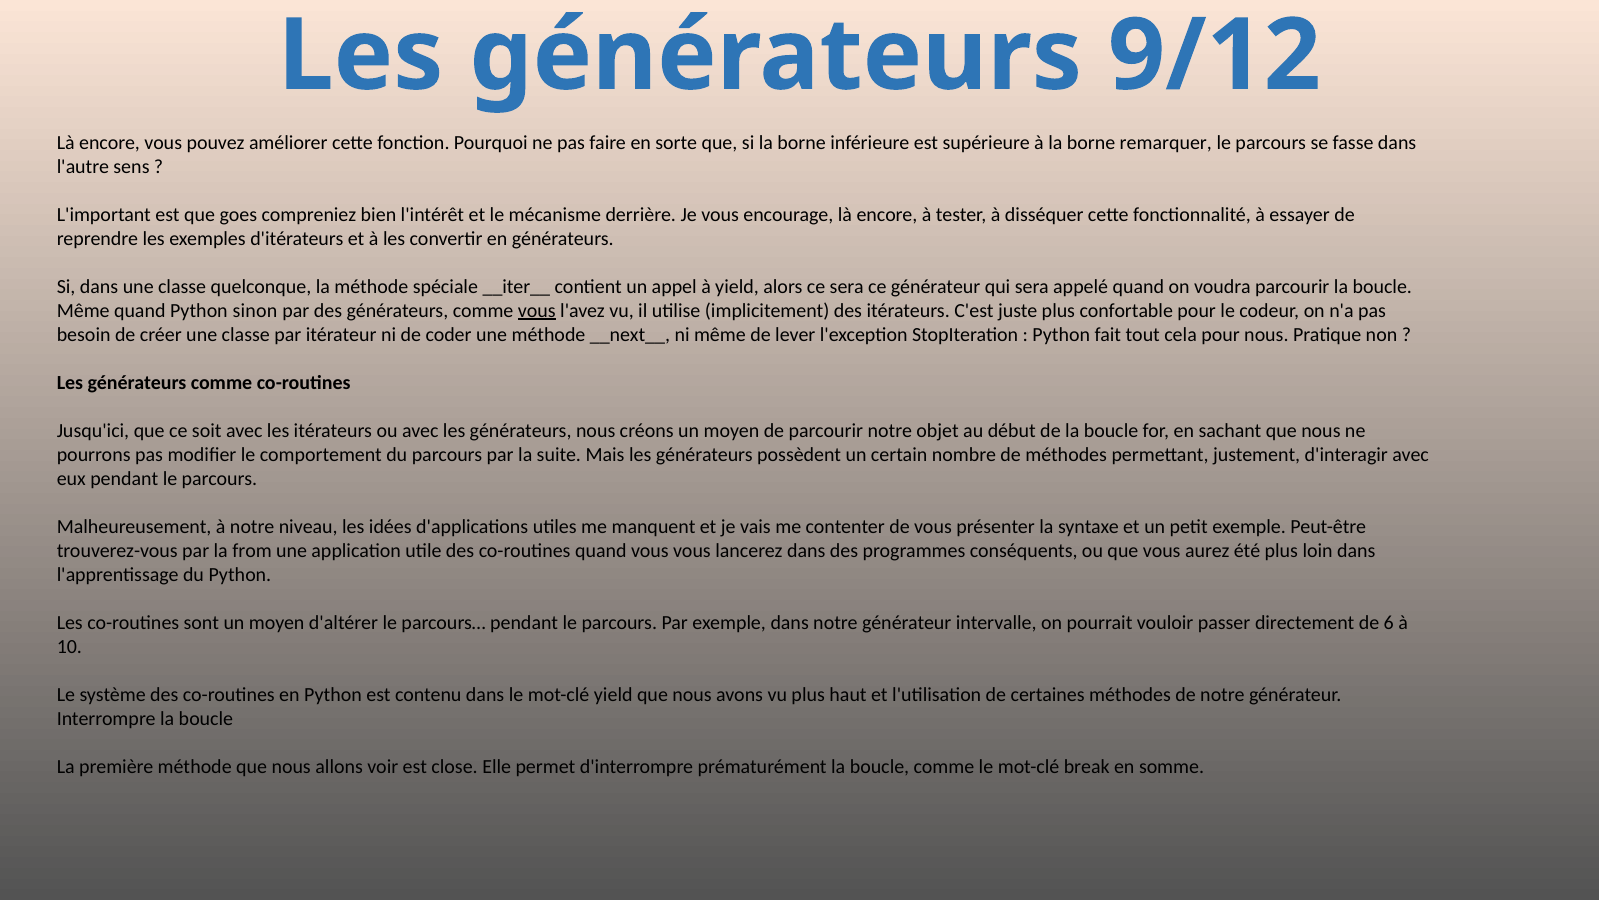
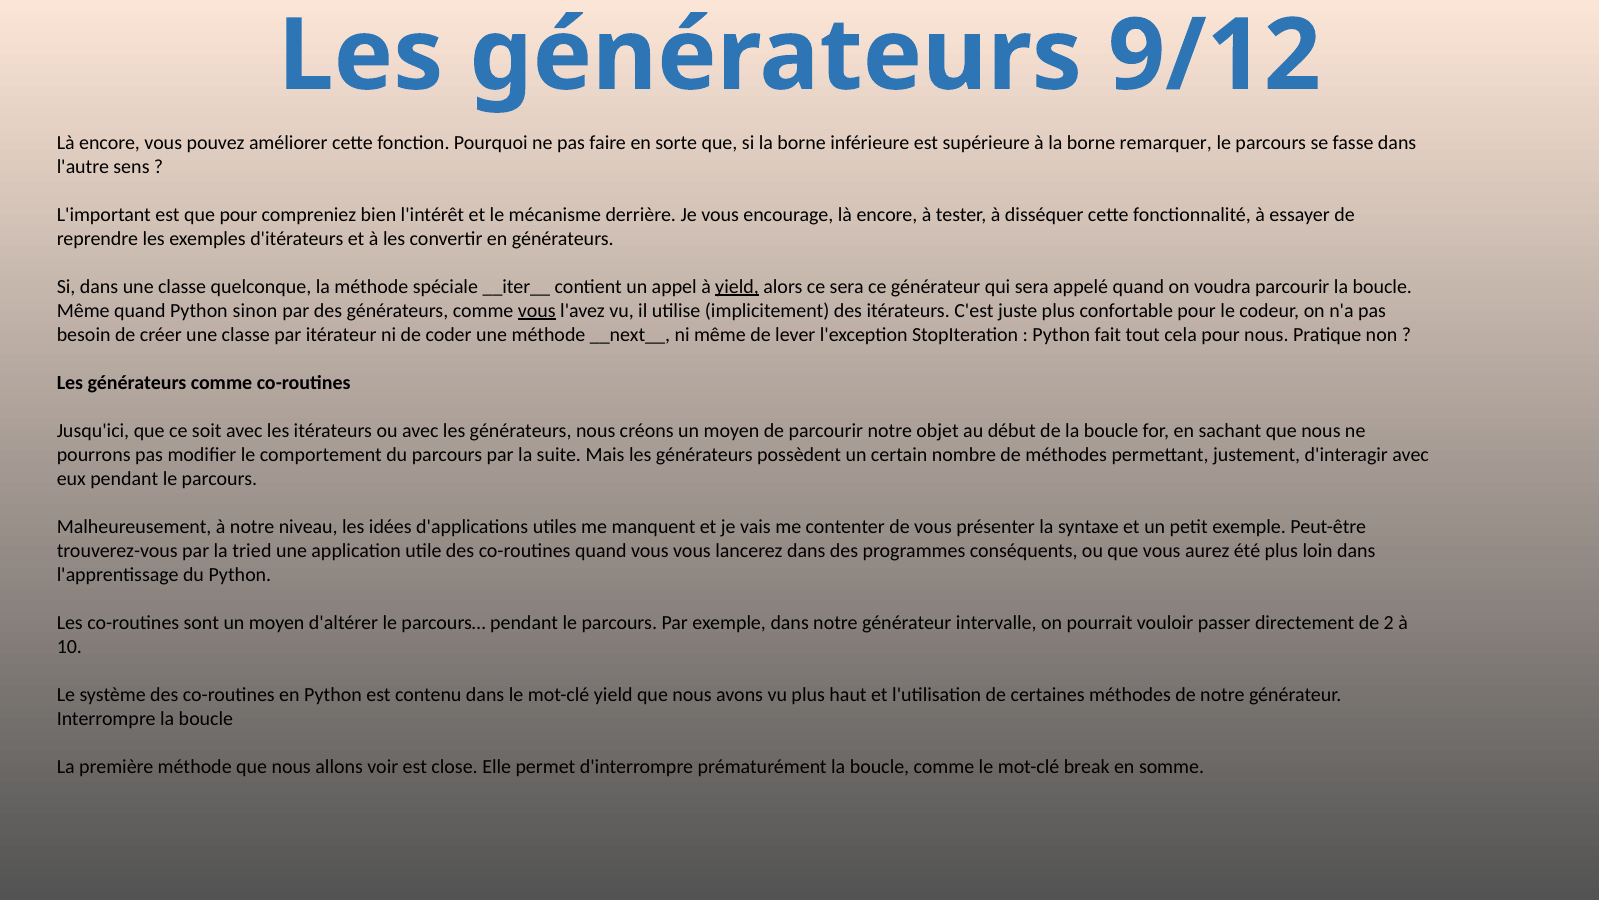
que goes: goes -> pour
yield at (737, 286) underline: none -> present
from: from -> tried
6: 6 -> 2
